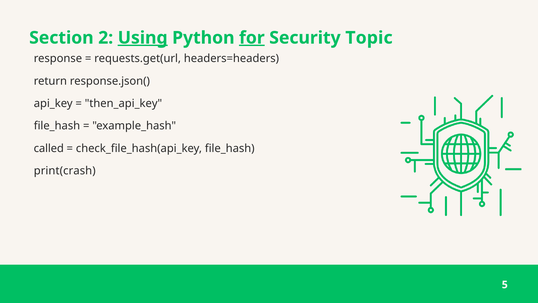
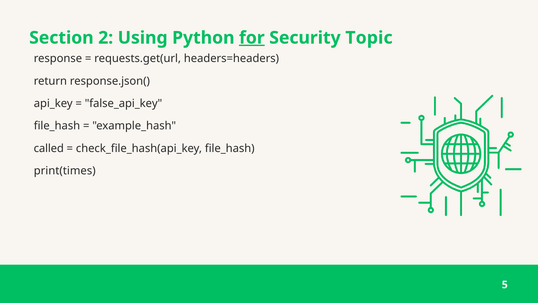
Using underline: present -> none
then_api_key: then_api_key -> false_api_key
print(crash: print(crash -> print(times
